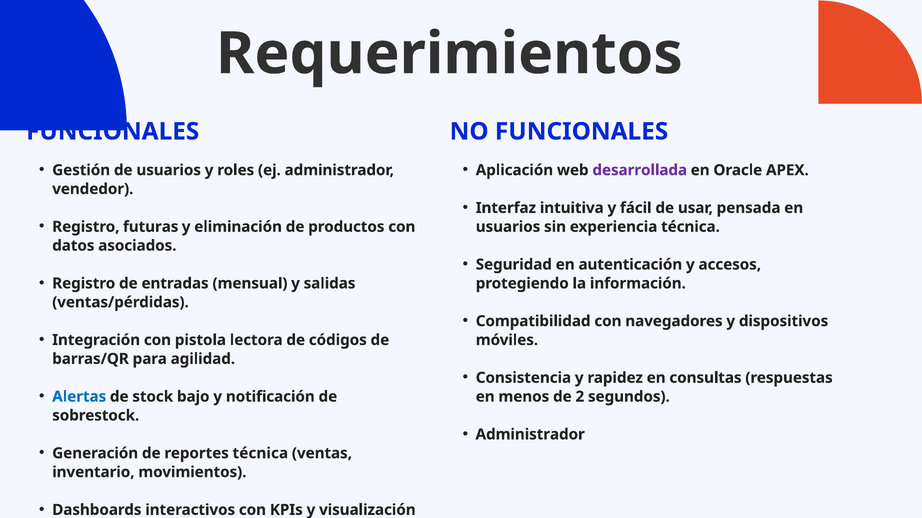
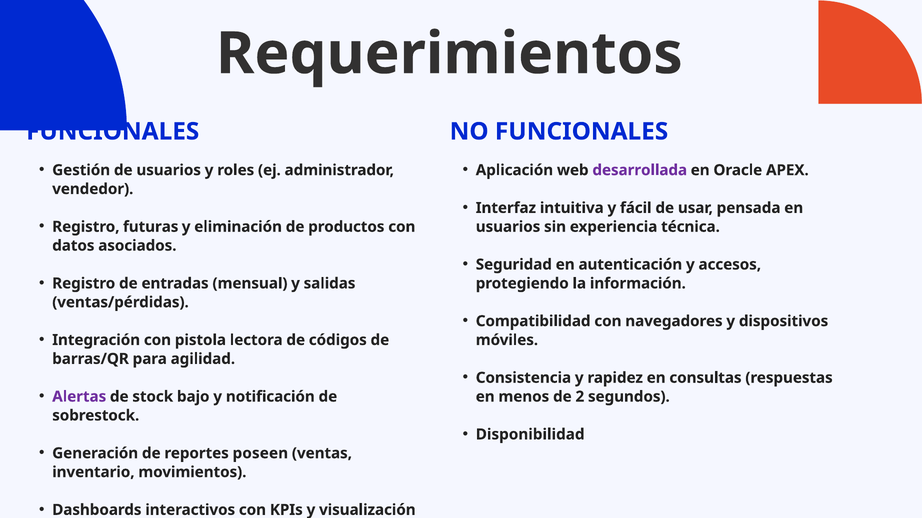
Alertas colour: blue -> purple
Administrador at (530, 435): Administrador -> Disponibilidad
reportes técnica: técnica -> poseen
